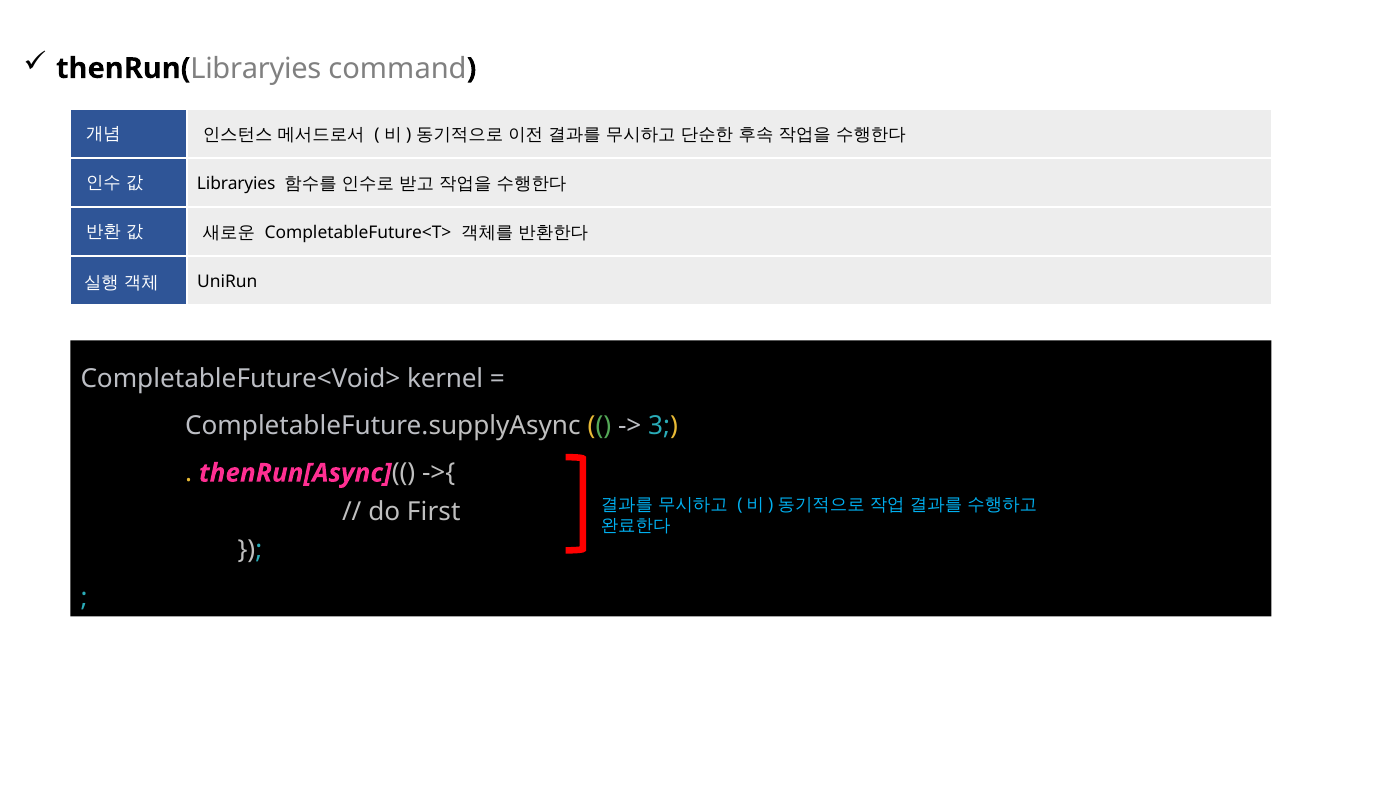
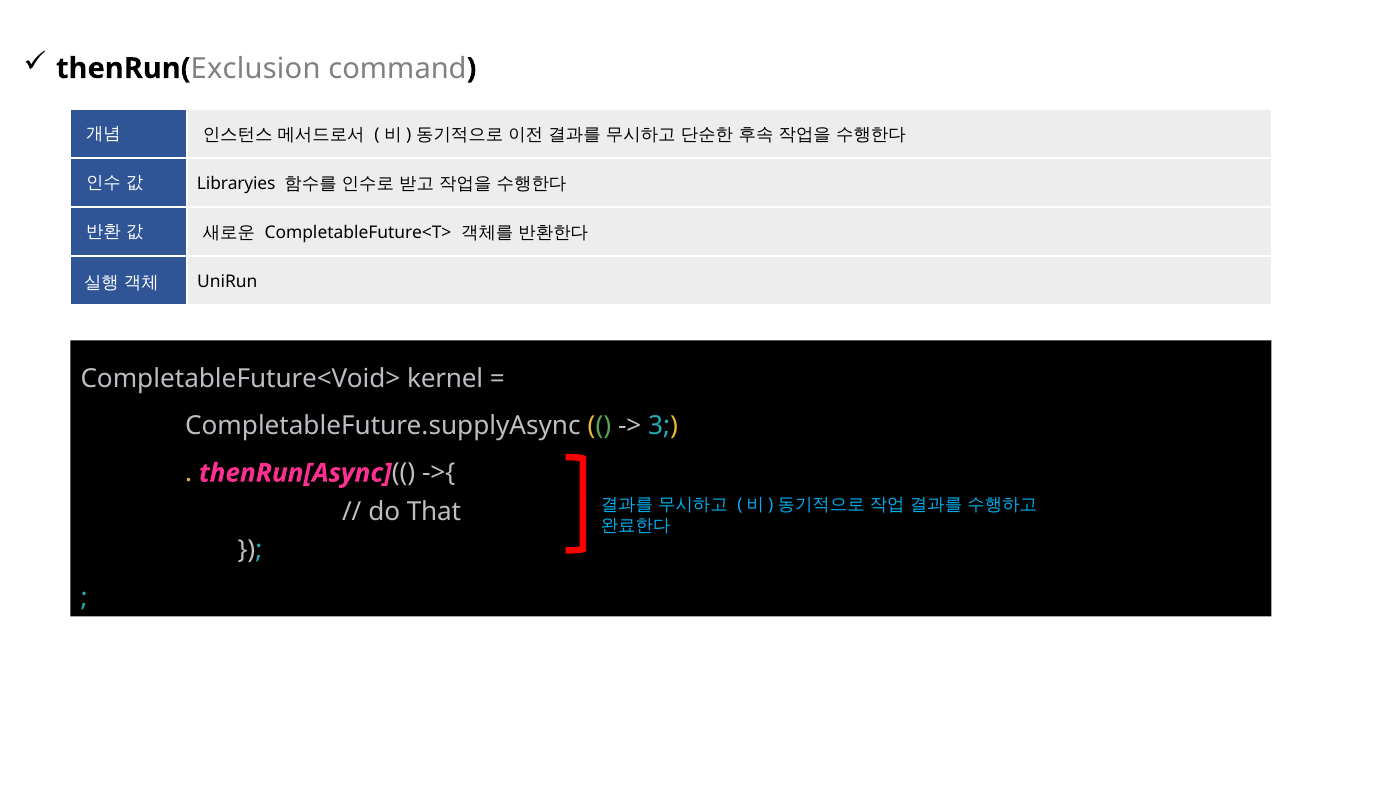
Libraryies at (256, 68): Libraryies -> Exclusion
First: First -> That
